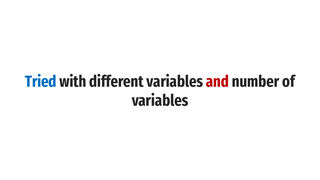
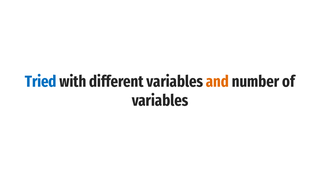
and colour: red -> orange
